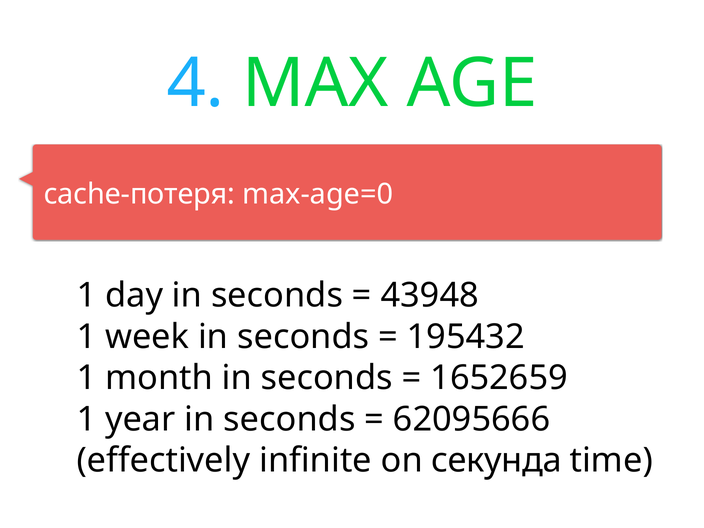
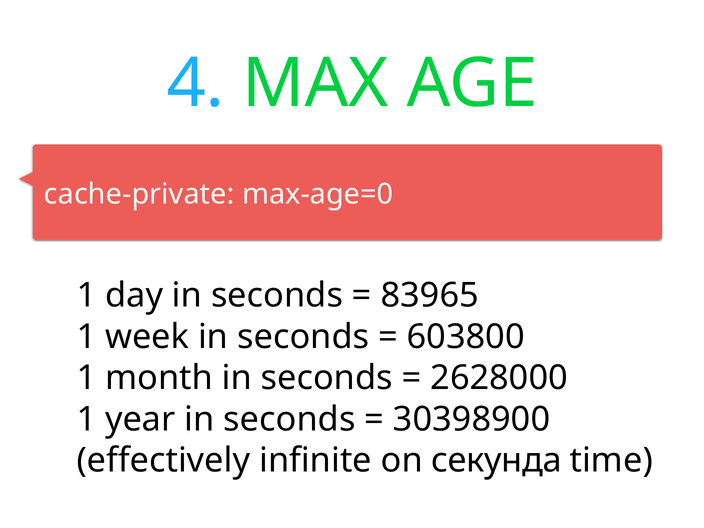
cache-потеря: cache-потеря -> cache-private
43948: 43948 -> 83965
195432: 195432 -> 603800
1652659: 1652659 -> 2628000
62095666: 62095666 -> 30398900
